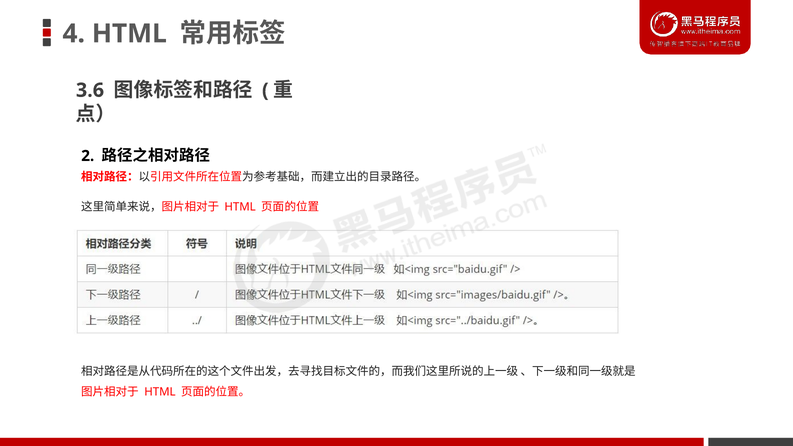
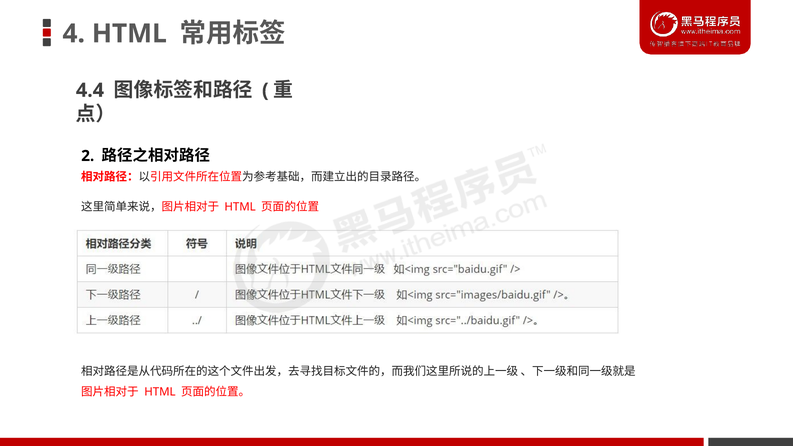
3.6: 3.6 -> 4.4
